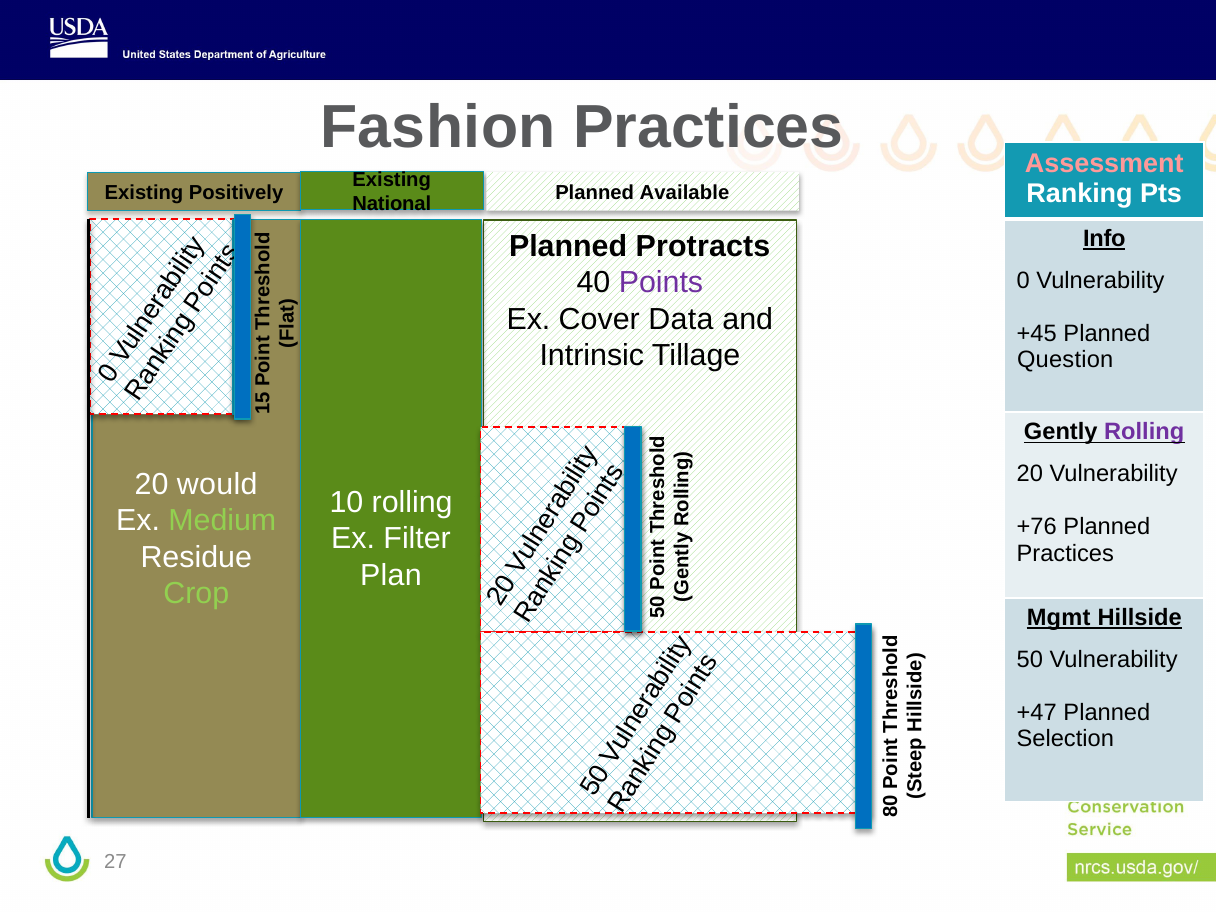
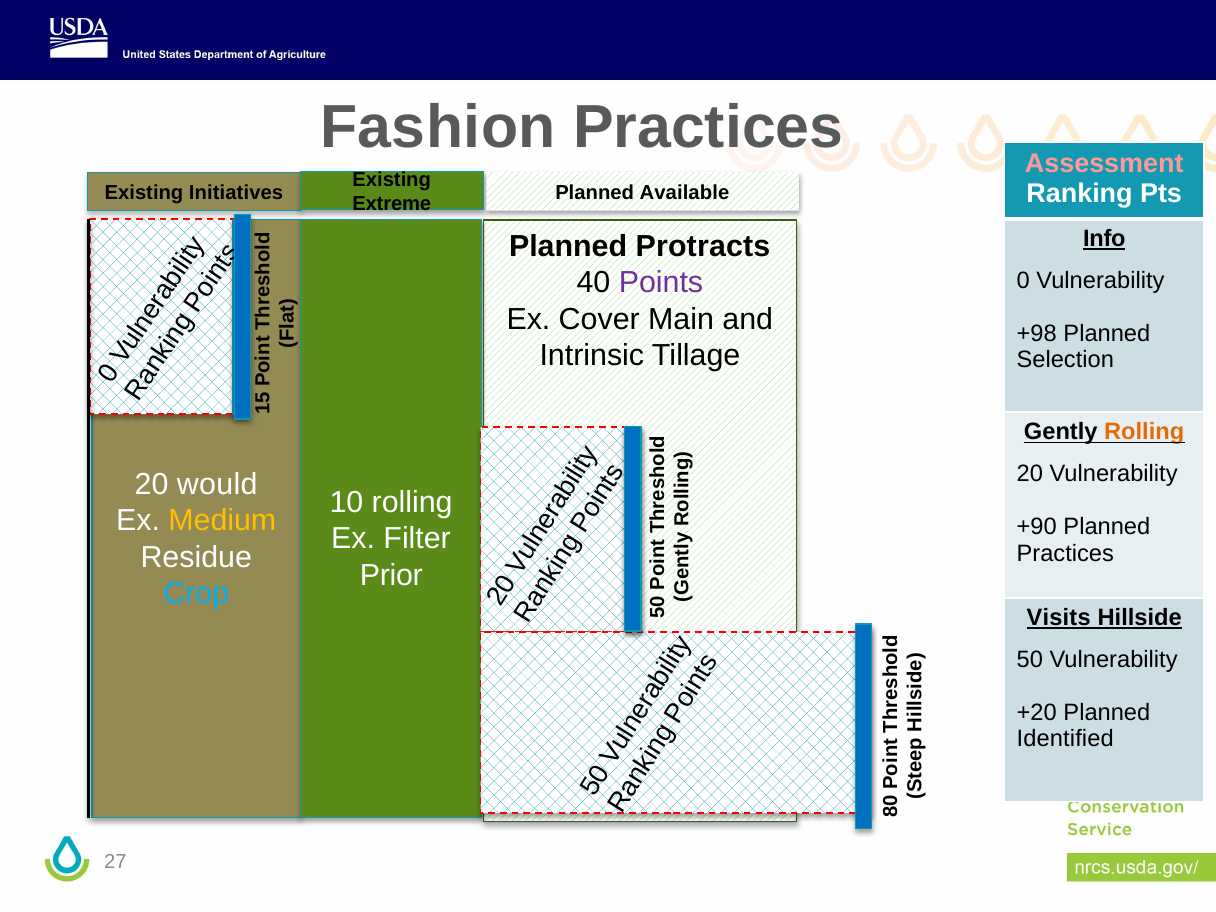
Positively: Positively -> Initiatives
National: National -> Extreme
Data: Data -> Main
+45: +45 -> +98
Question: Question -> Selection
Rolling at (1144, 432) colour: purple -> orange
Medium colour: light green -> yellow
+76: +76 -> +90
Plan: Plan -> Prior
Crop colour: light green -> light blue
Mgmt: Mgmt -> Visits
+47: +47 -> +20
Selection: Selection -> Identified
